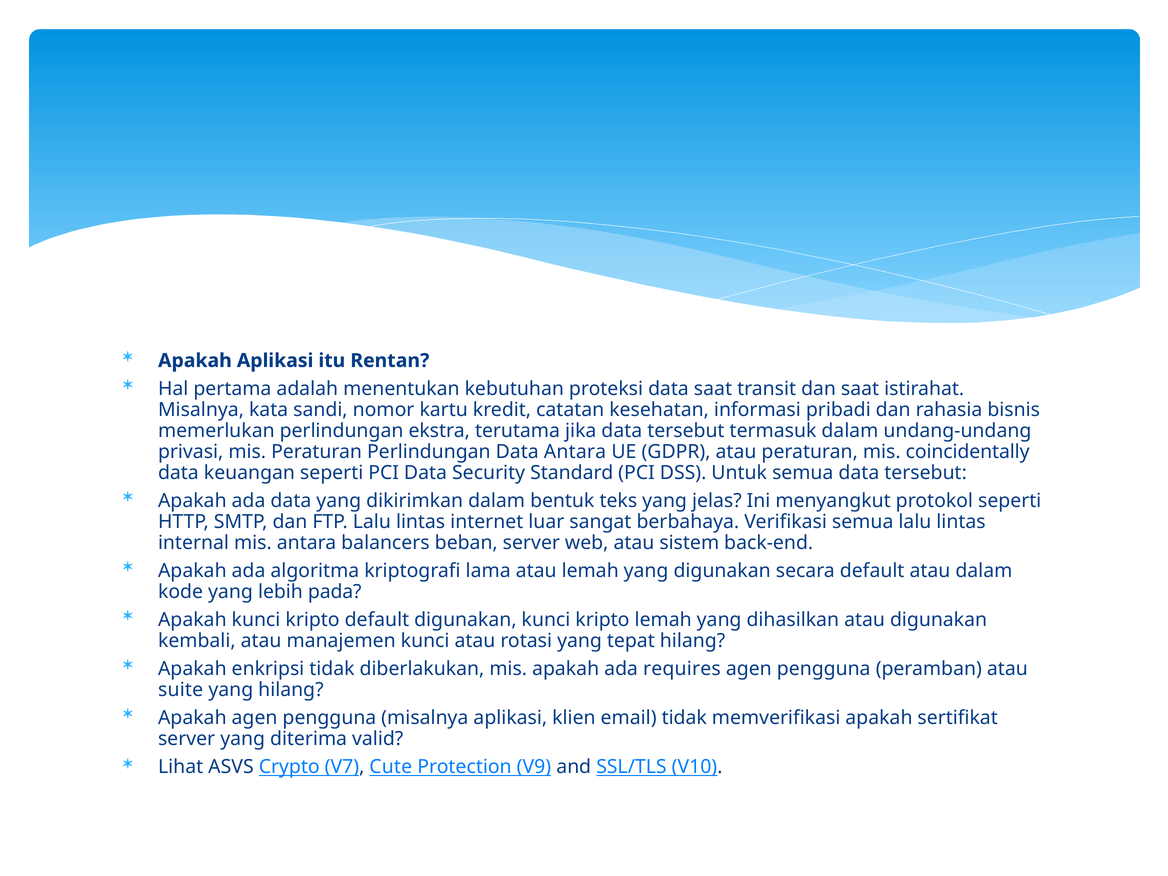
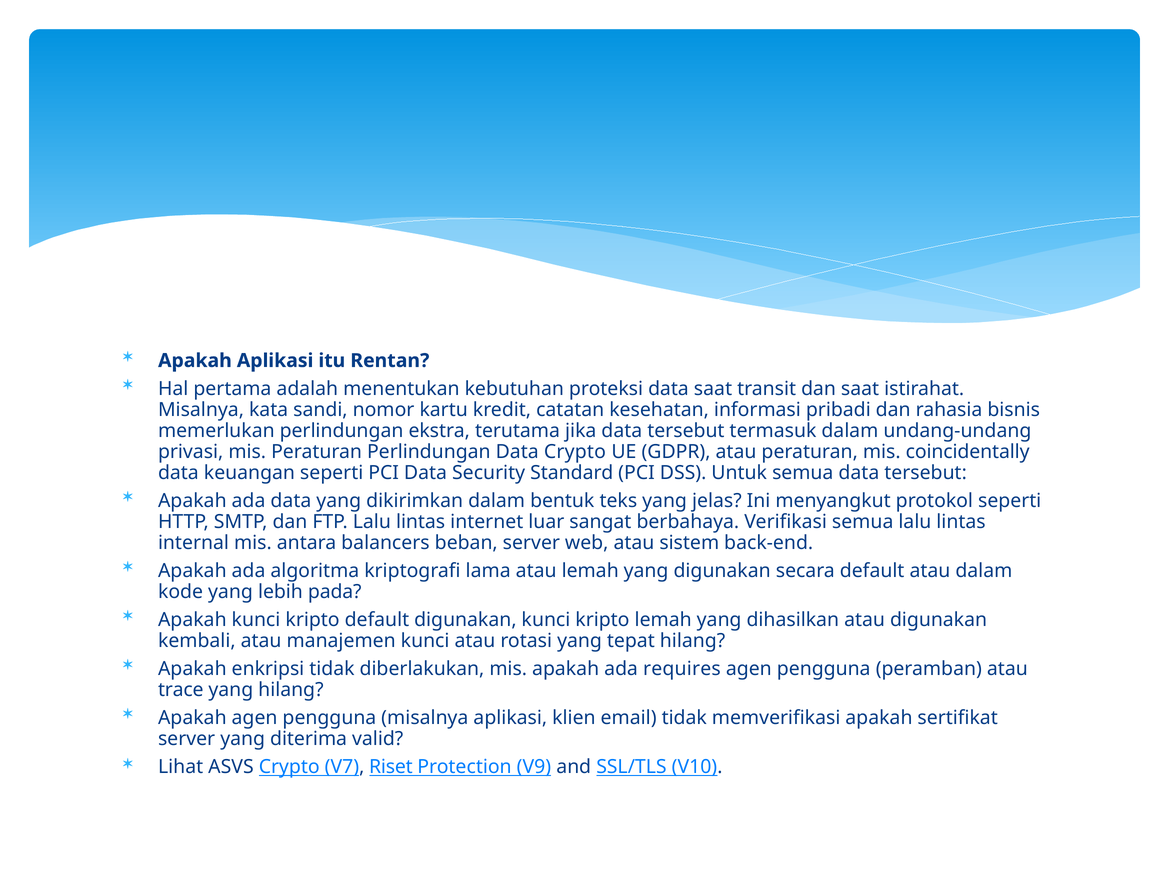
Data Antara: Antara -> Crypto
suite: suite -> trace
Cute: Cute -> Riset
